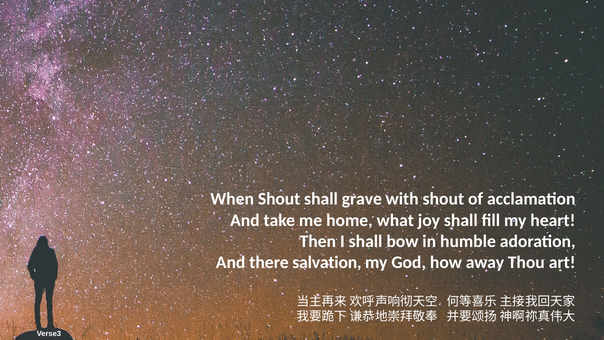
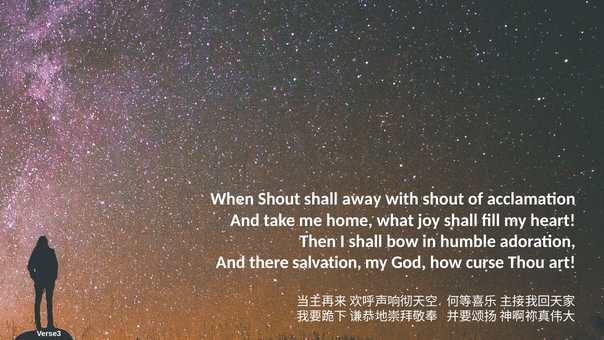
grave: grave -> away
away: away -> curse
